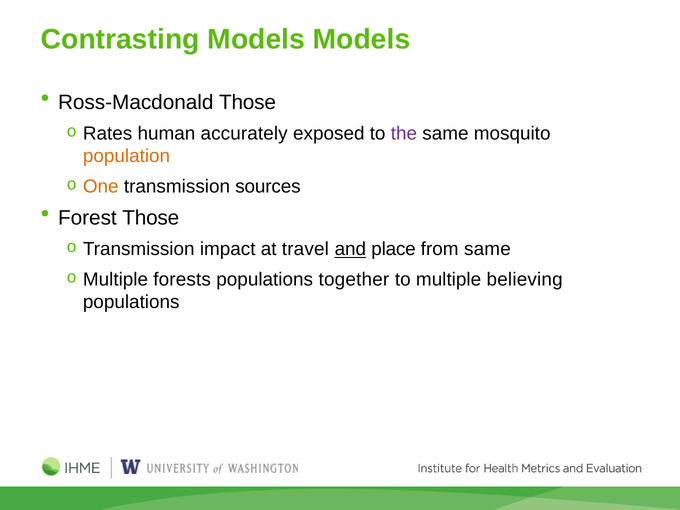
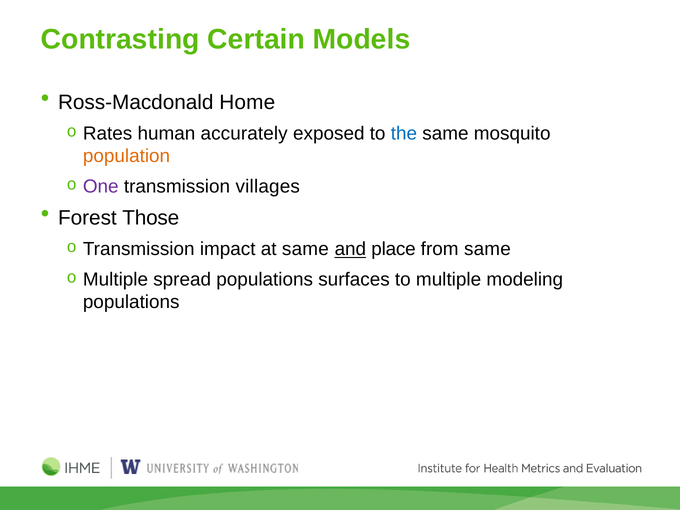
Contrasting Models: Models -> Certain
Ross-Macdonald Those: Those -> Home
the colour: purple -> blue
One colour: orange -> purple
sources: sources -> villages
at travel: travel -> same
forests: forests -> spread
together: together -> surfaces
believing: believing -> modeling
